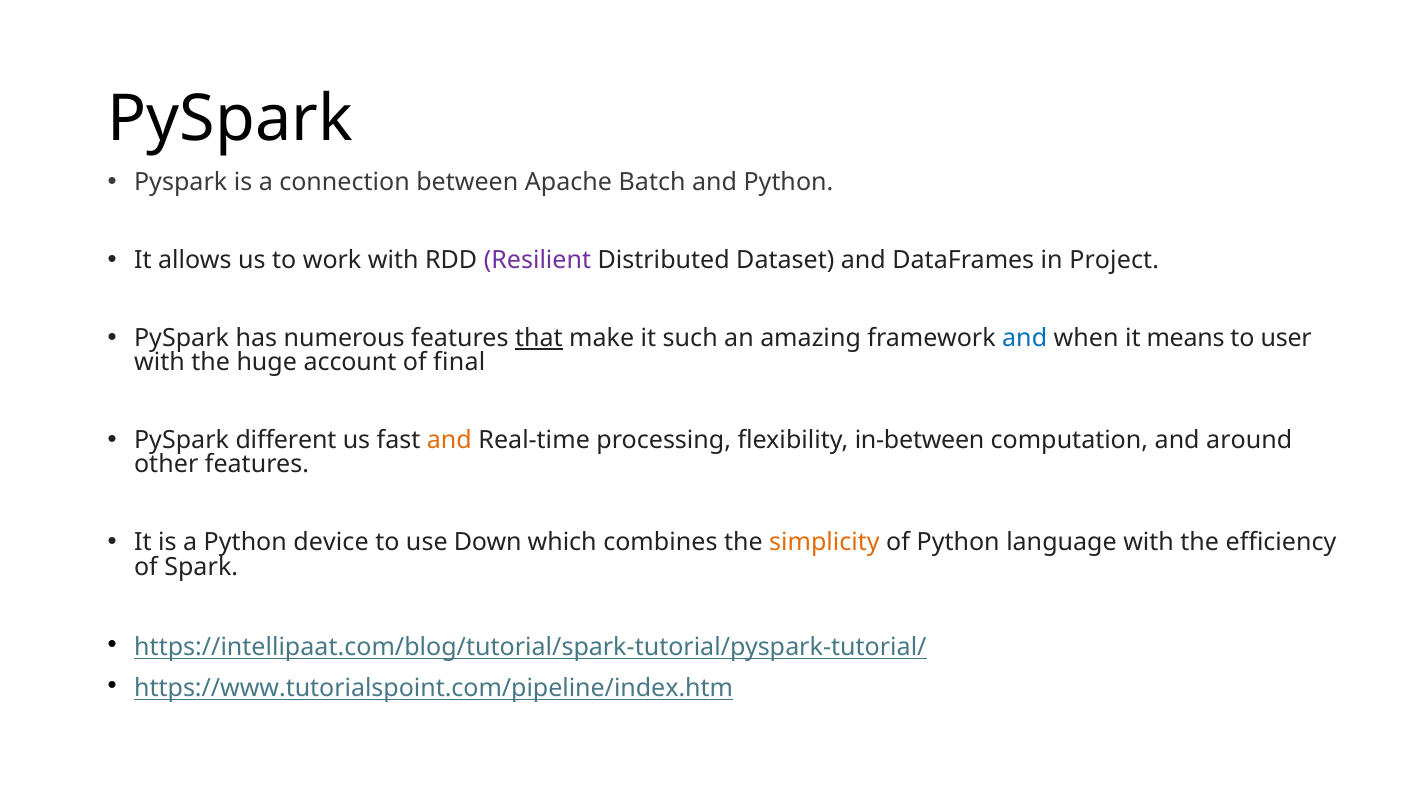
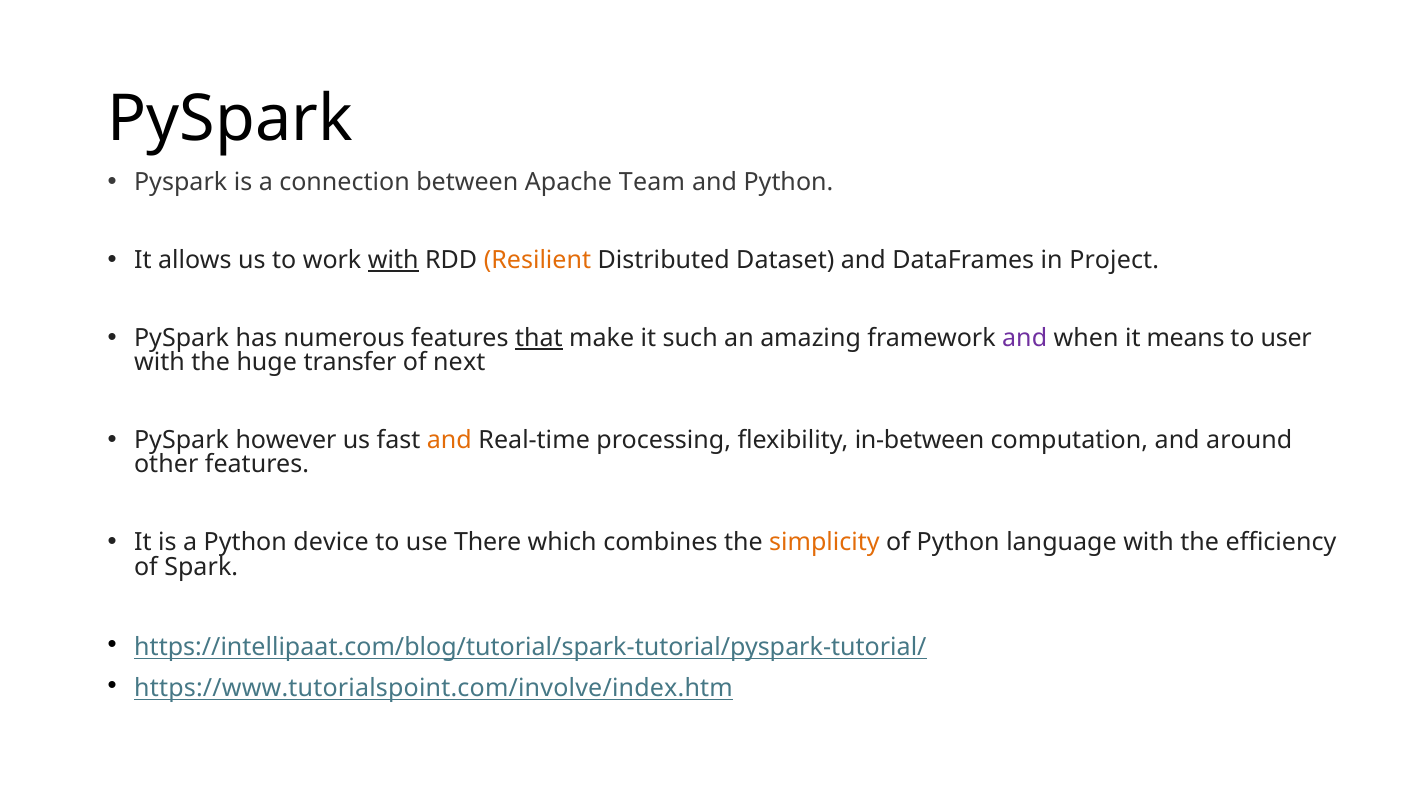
Batch: Batch -> Team
with at (393, 260) underline: none -> present
Resilient colour: purple -> orange
and at (1025, 338) colour: blue -> purple
account: account -> transfer
final: final -> next
different: different -> however
Down: Down -> There
https://www.tutorialspoint.com/pipeline/index.htm: https://www.tutorialspoint.com/pipeline/index.htm -> https://www.tutorialspoint.com/involve/index.htm
